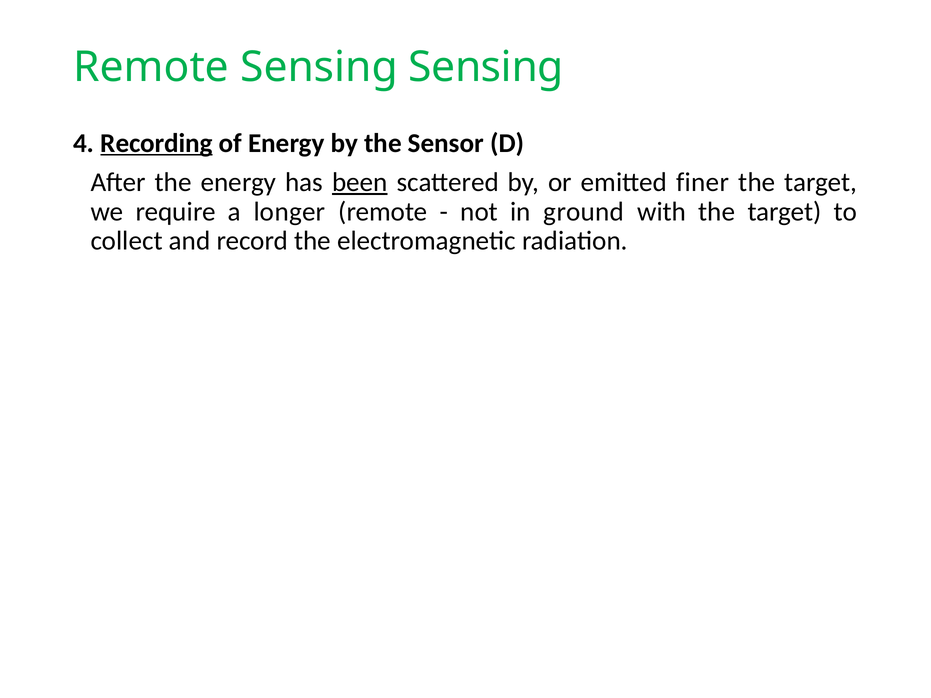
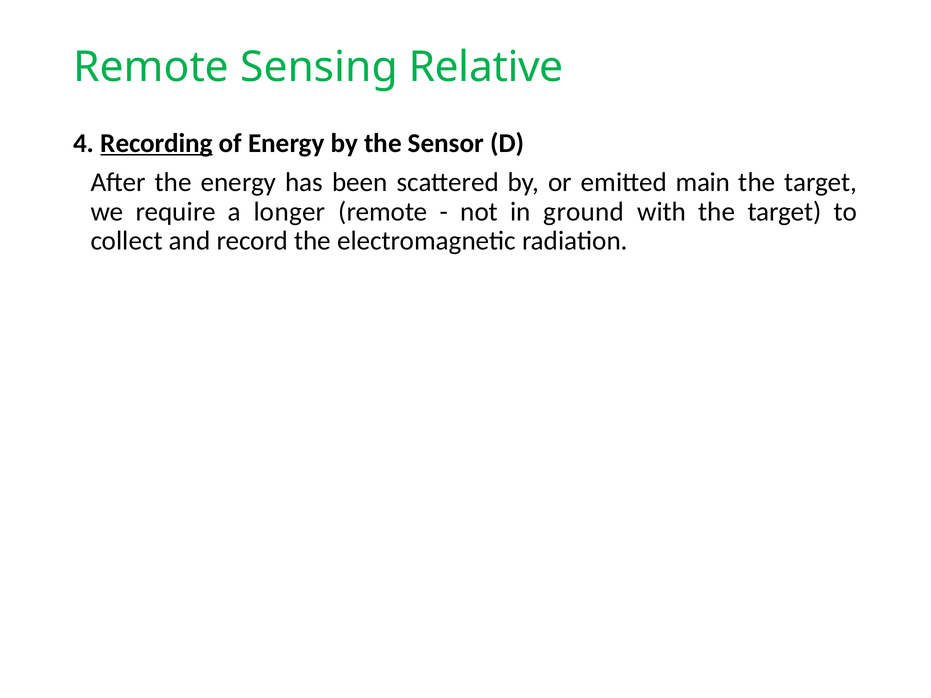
Sensing Sensing: Sensing -> Relative
been underline: present -> none
finer: finer -> main
